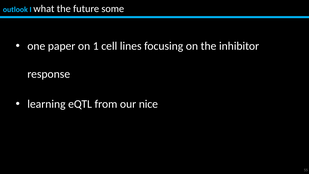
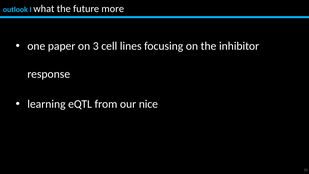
some: some -> more
1: 1 -> 3
